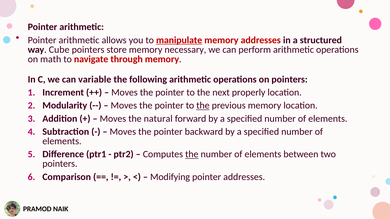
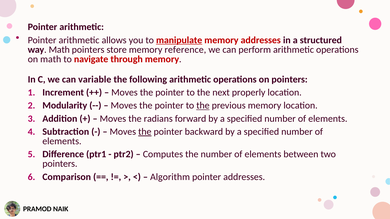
way Cube: Cube -> Math
necessary: necessary -> reference
natural: natural -> radians
the at (145, 132) underline: none -> present
the at (192, 155) underline: present -> none
Modifying: Modifying -> Algorithm
